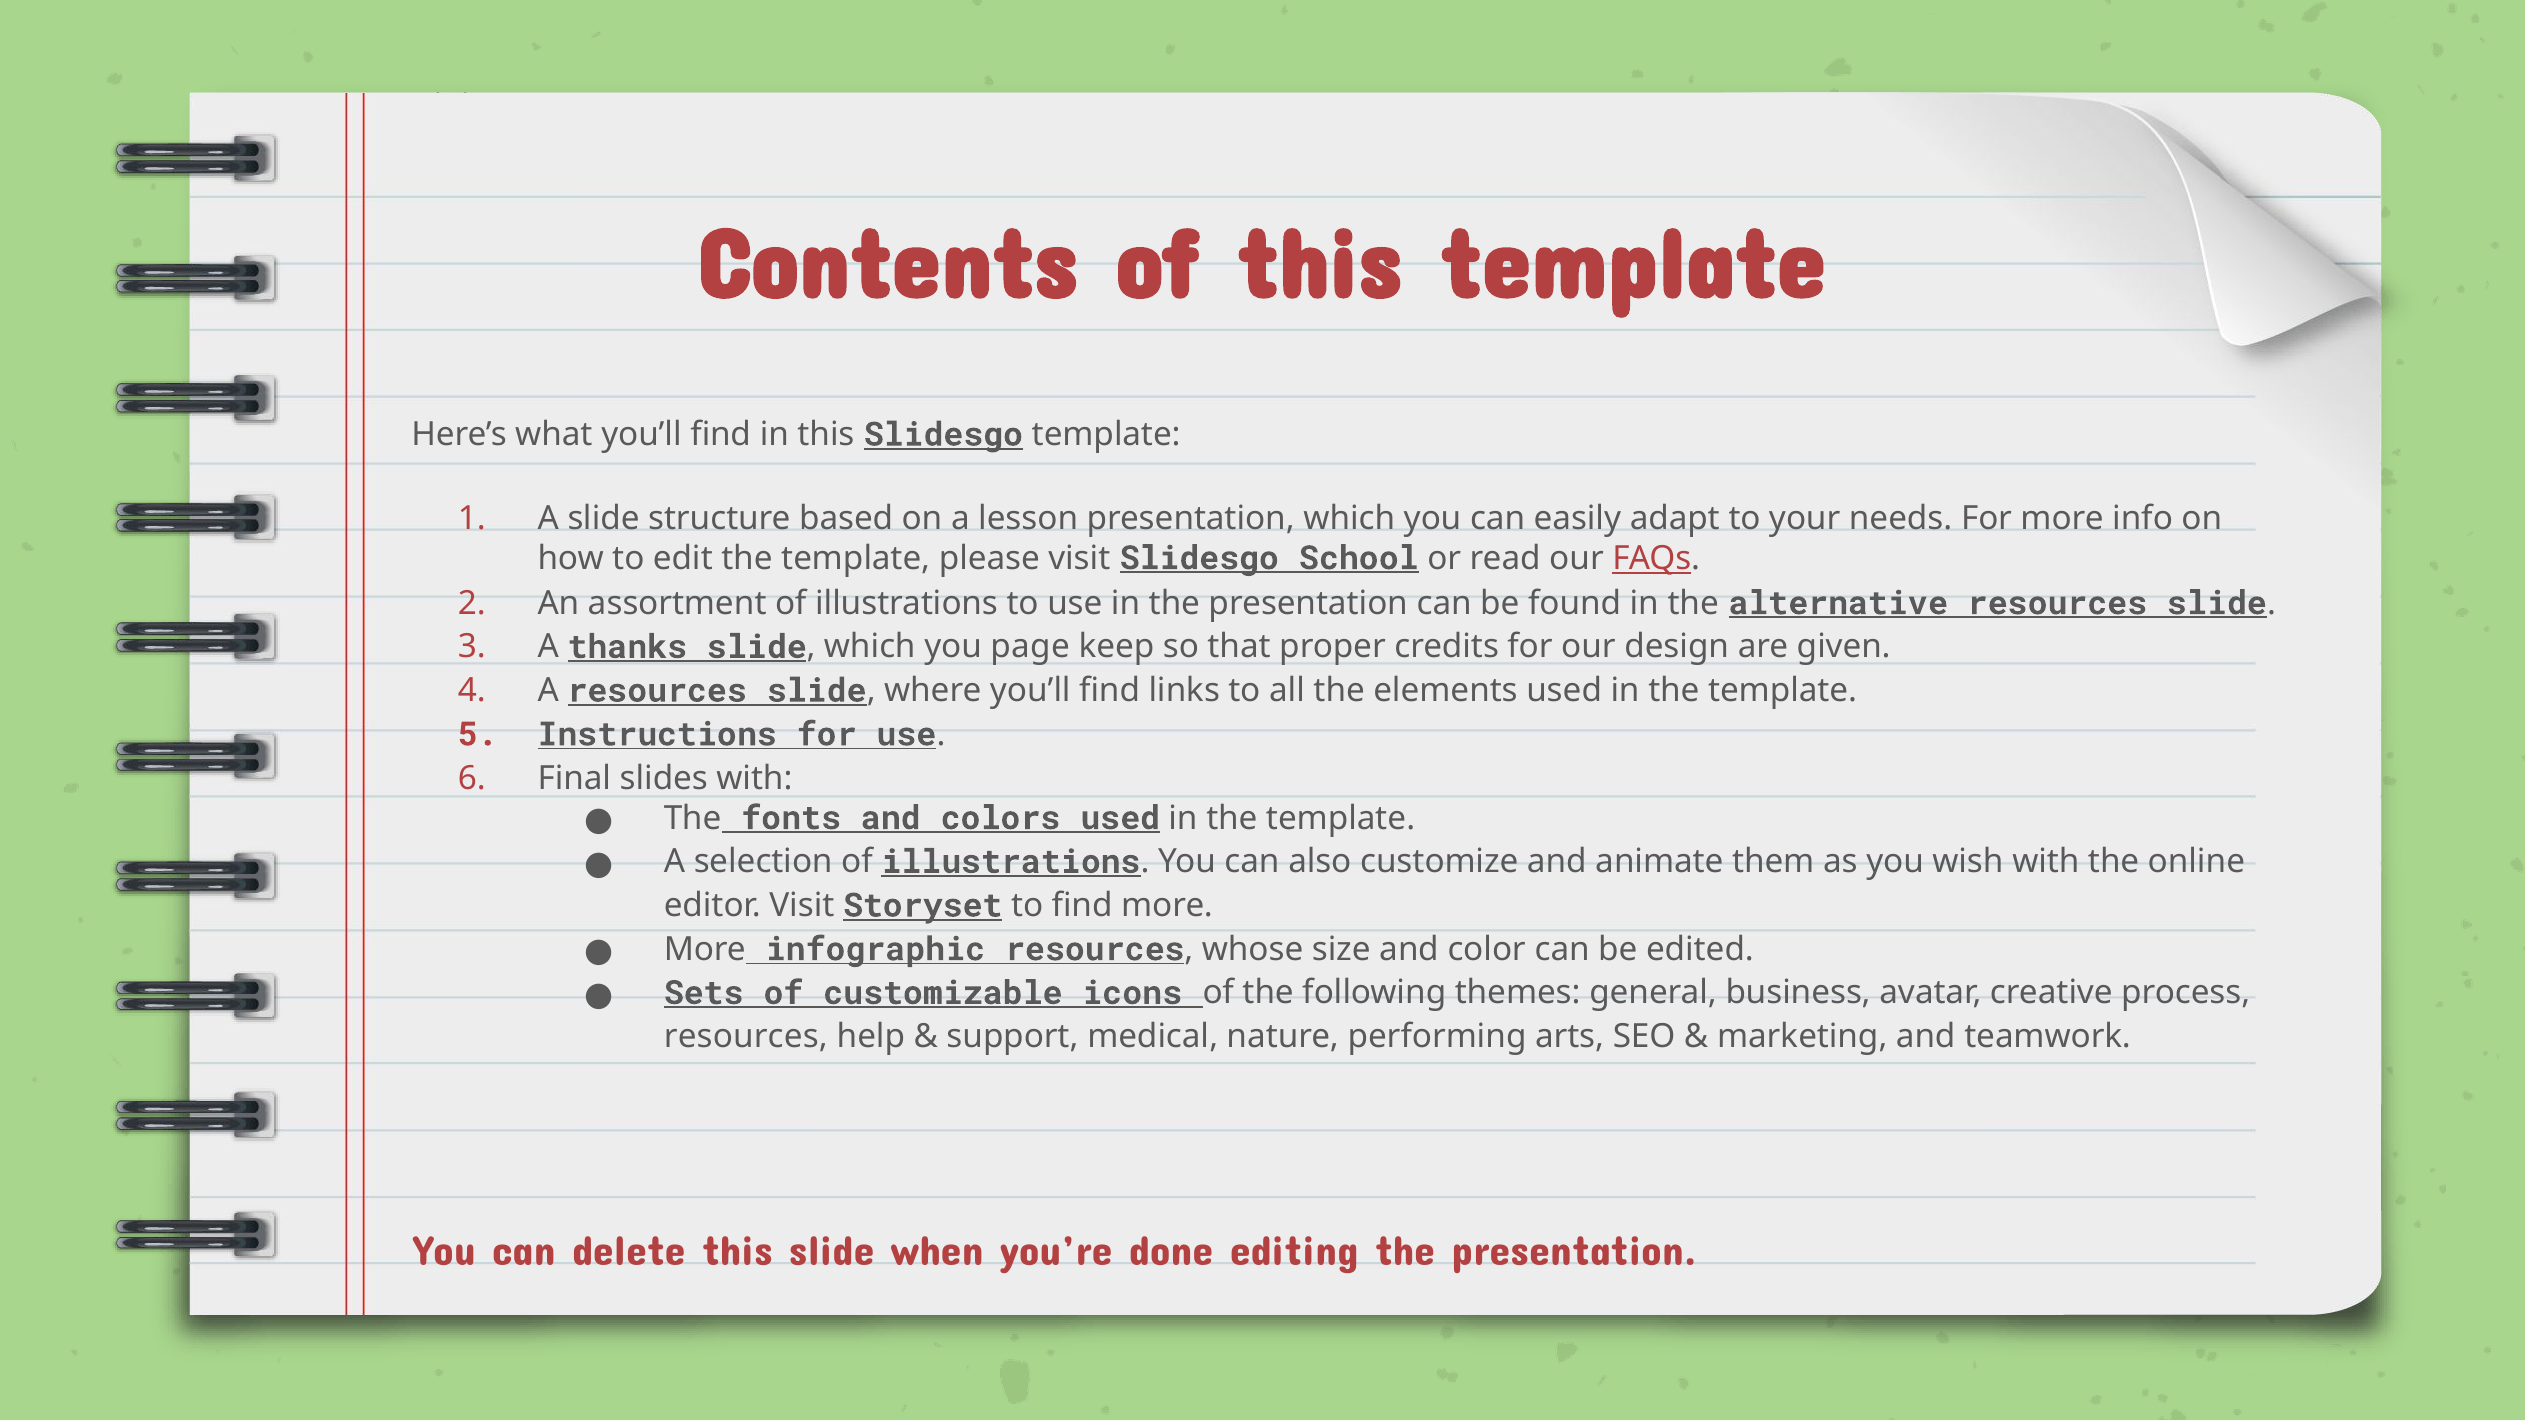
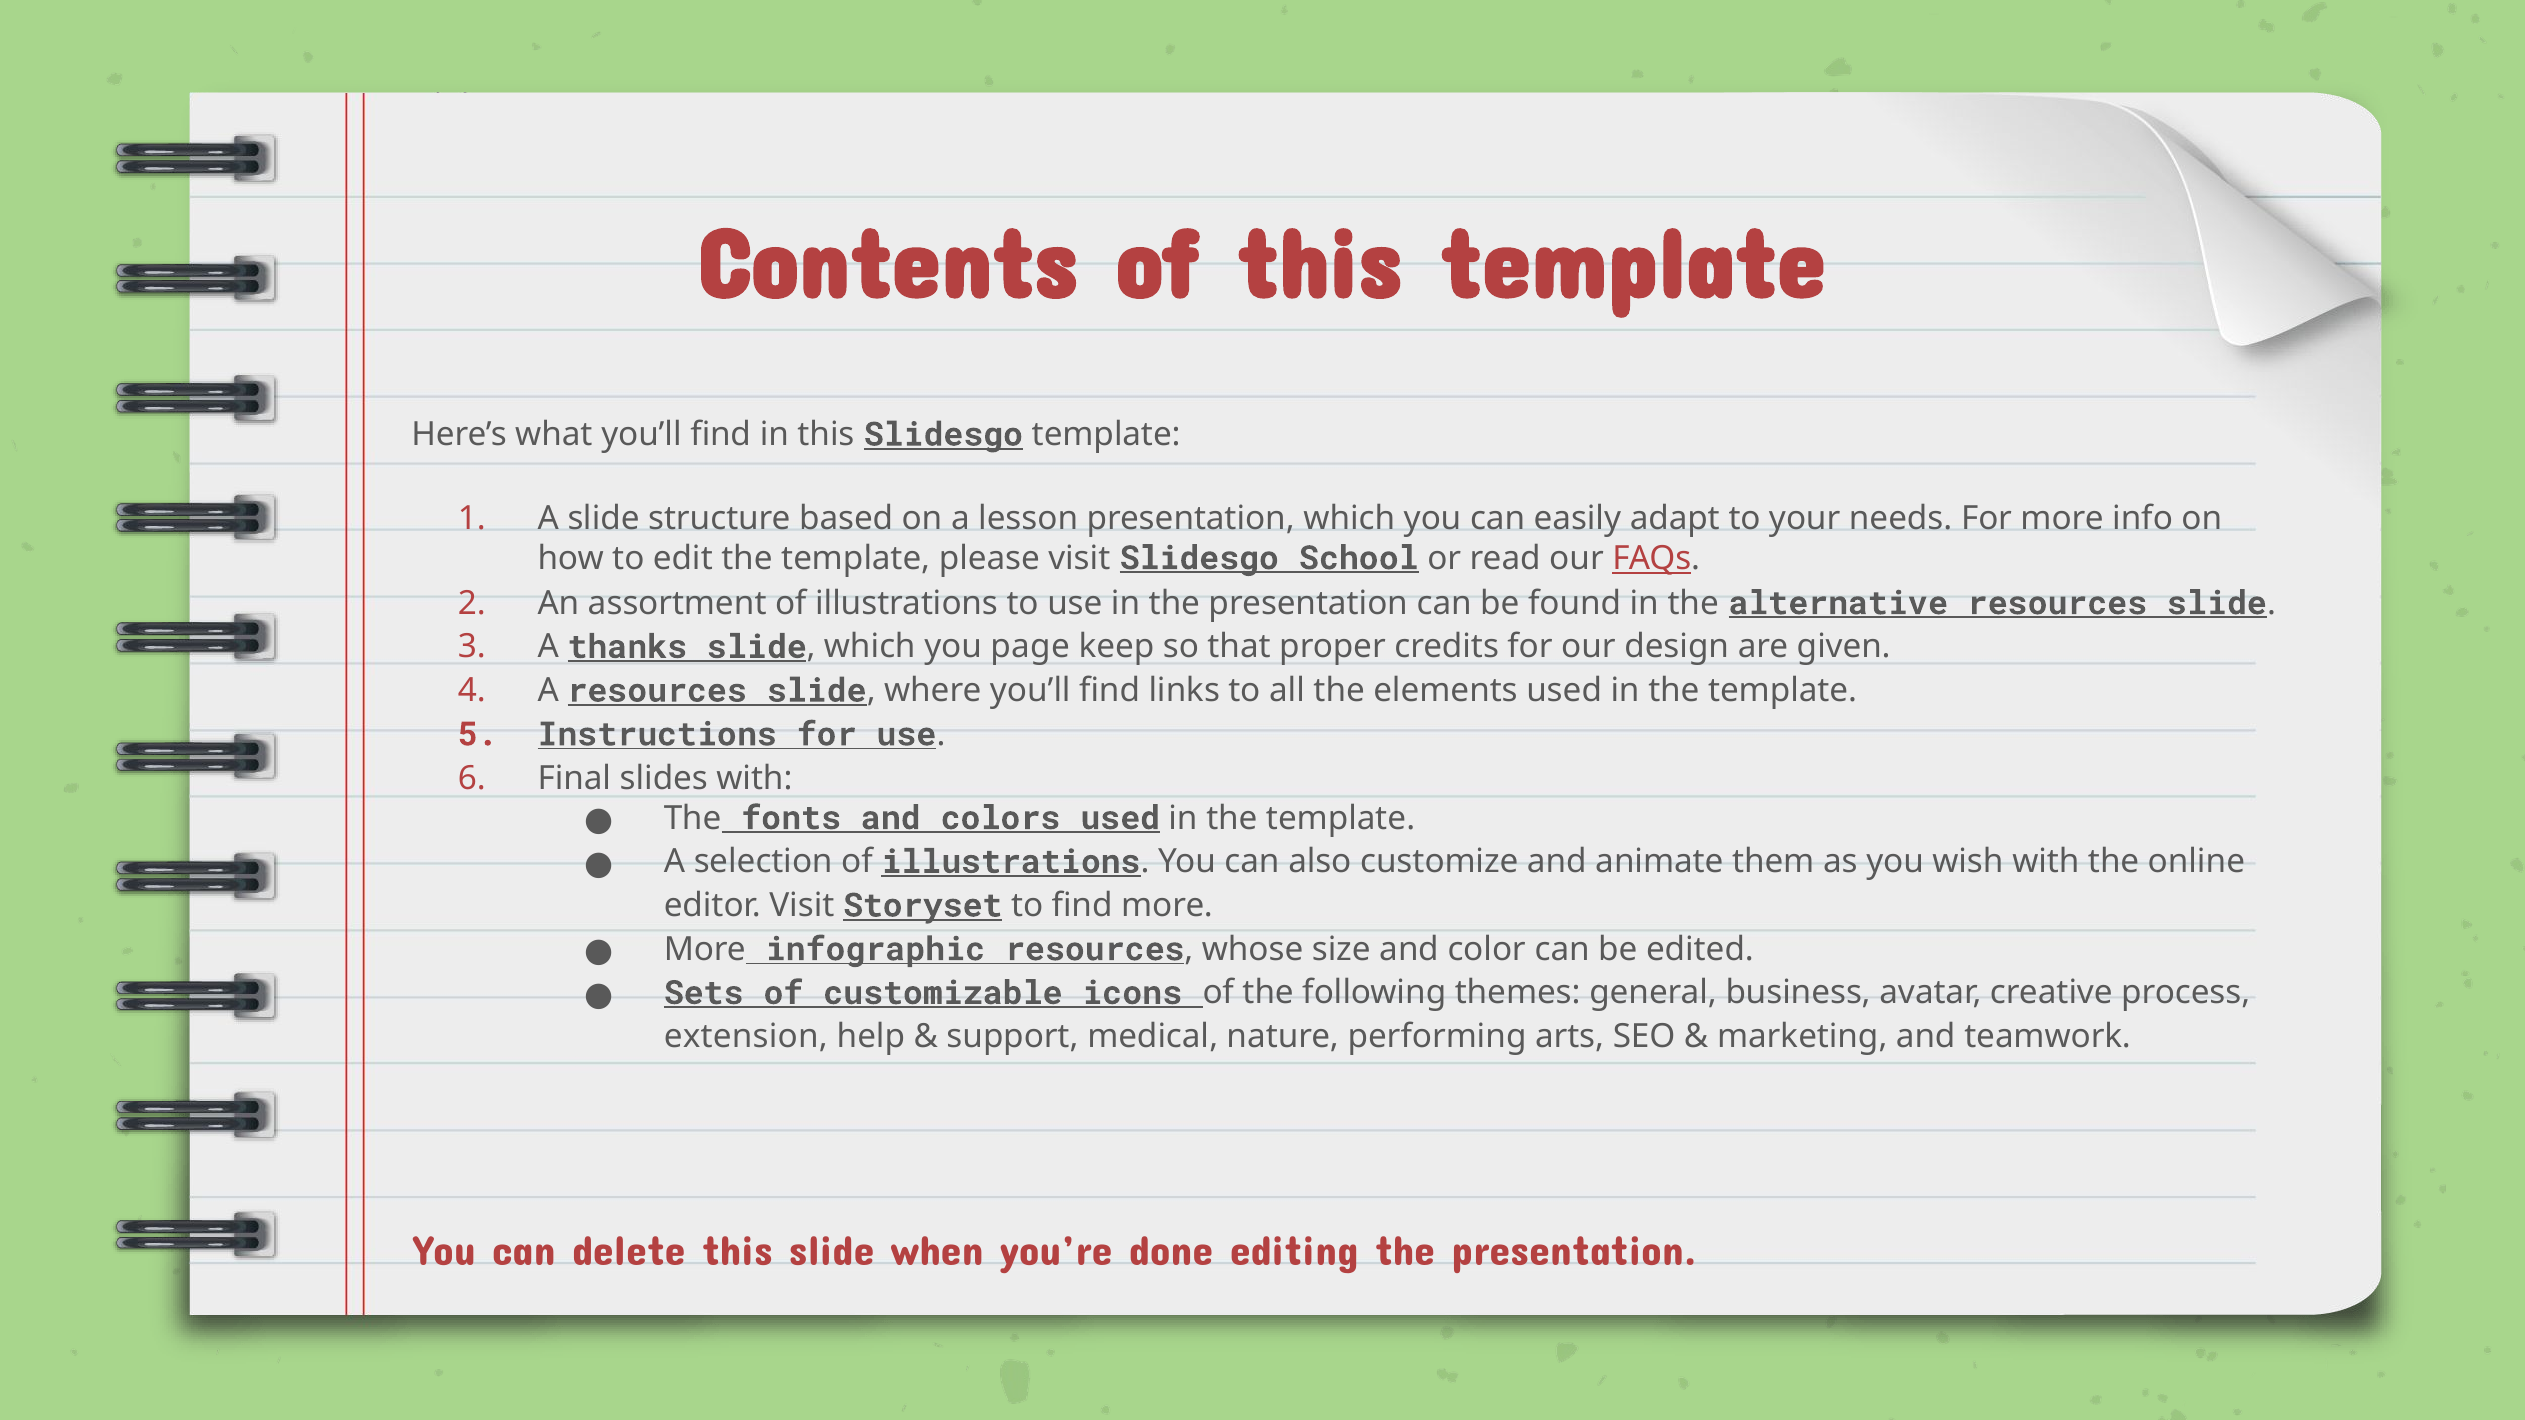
resources at (746, 1037): resources -> extension
